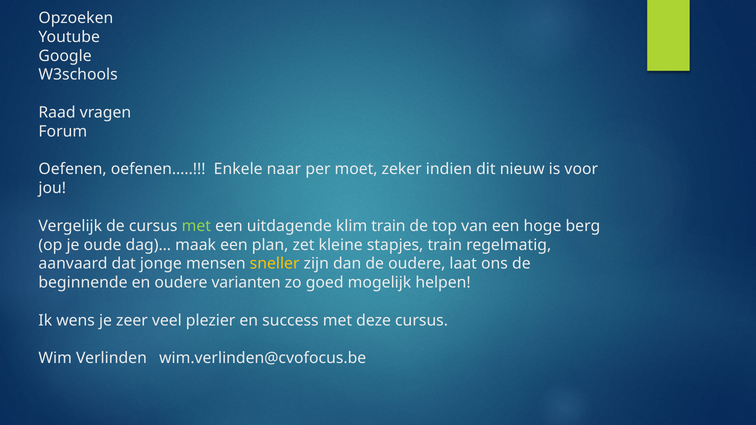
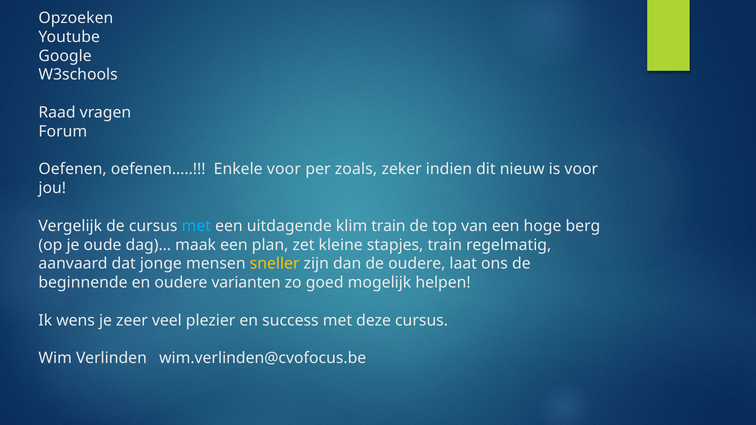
Enkele naar: naar -> voor
moet: moet -> zoals
met at (196, 226) colour: light green -> light blue
